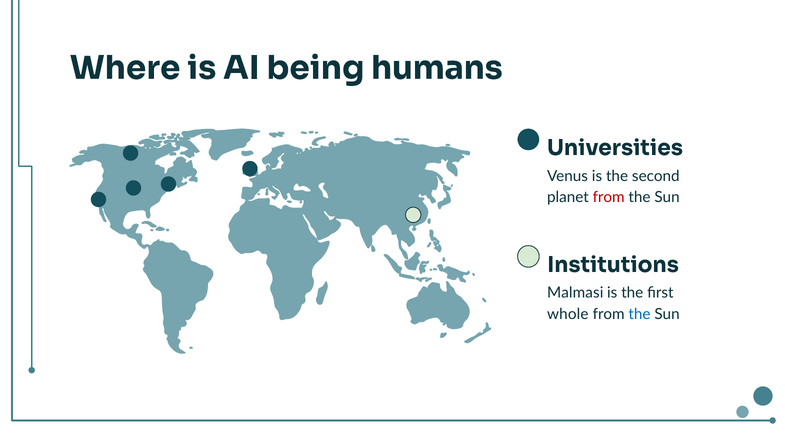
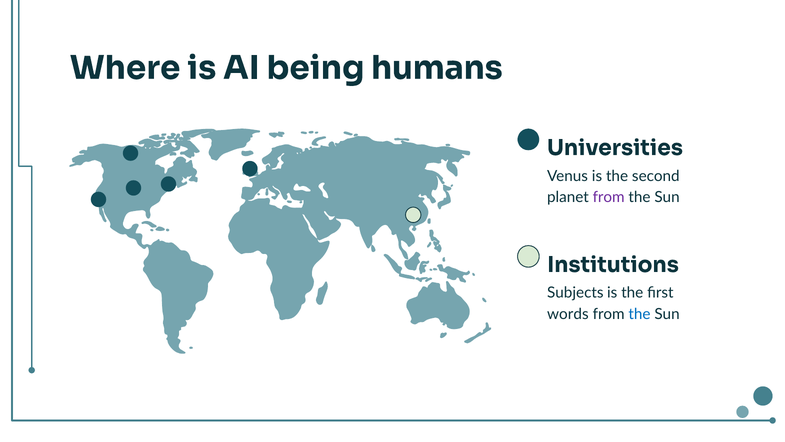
from at (609, 197) colour: red -> purple
Malmasi: Malmasi -> Subjects
whole: whole -> words
